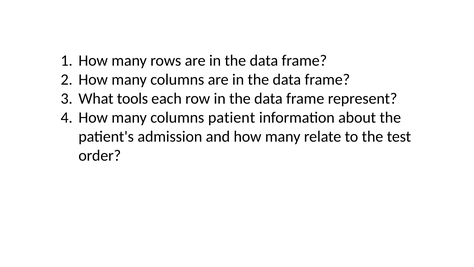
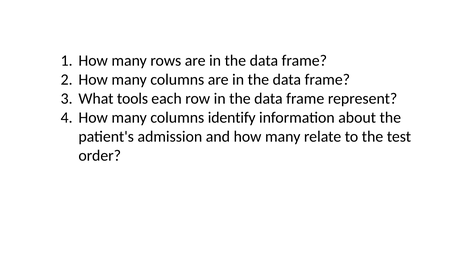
patient: patient -> identify
